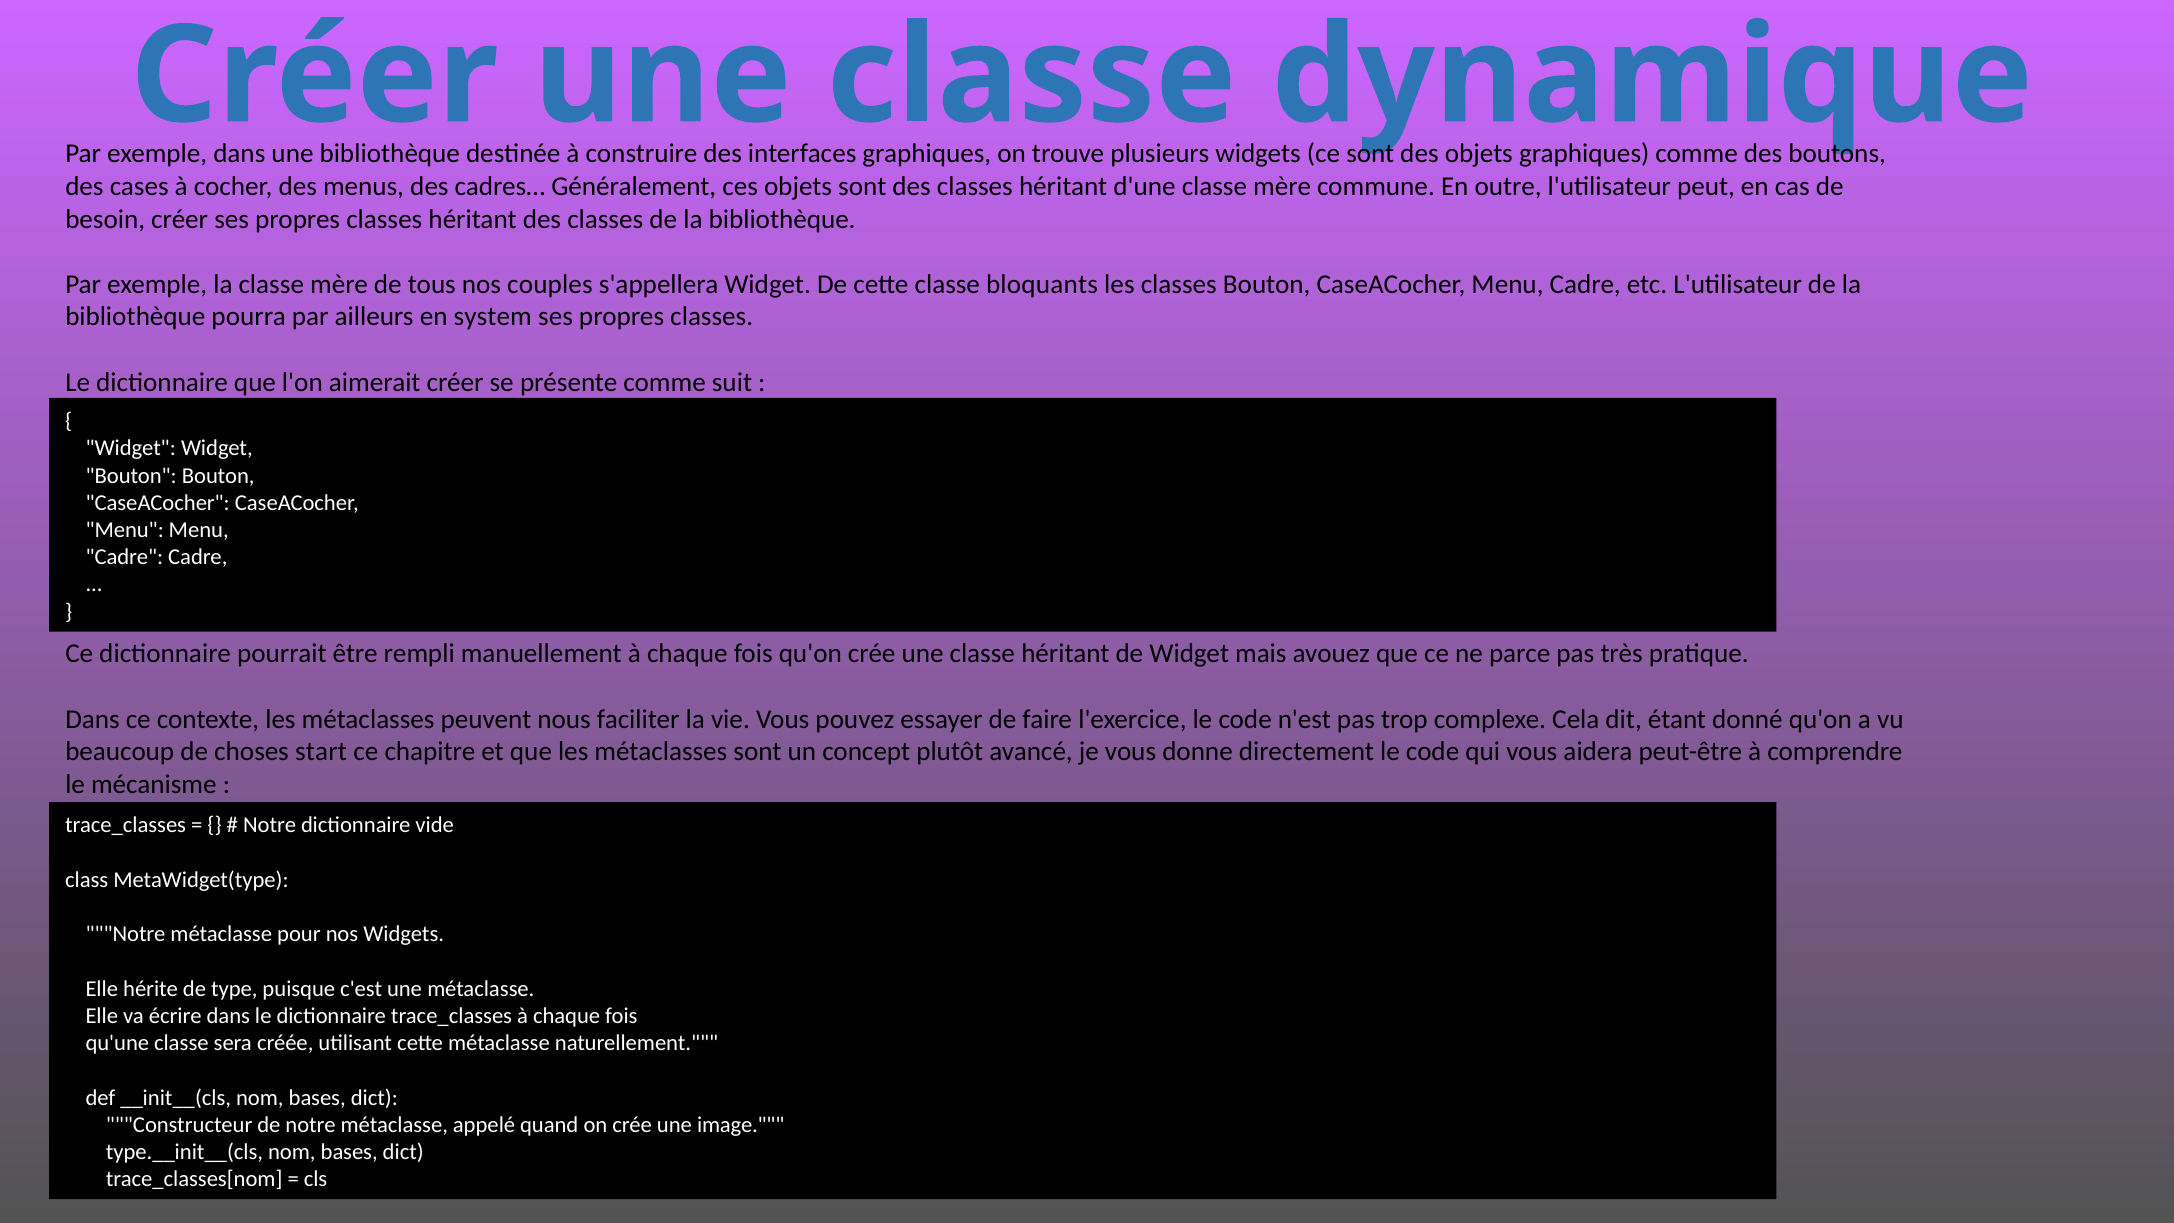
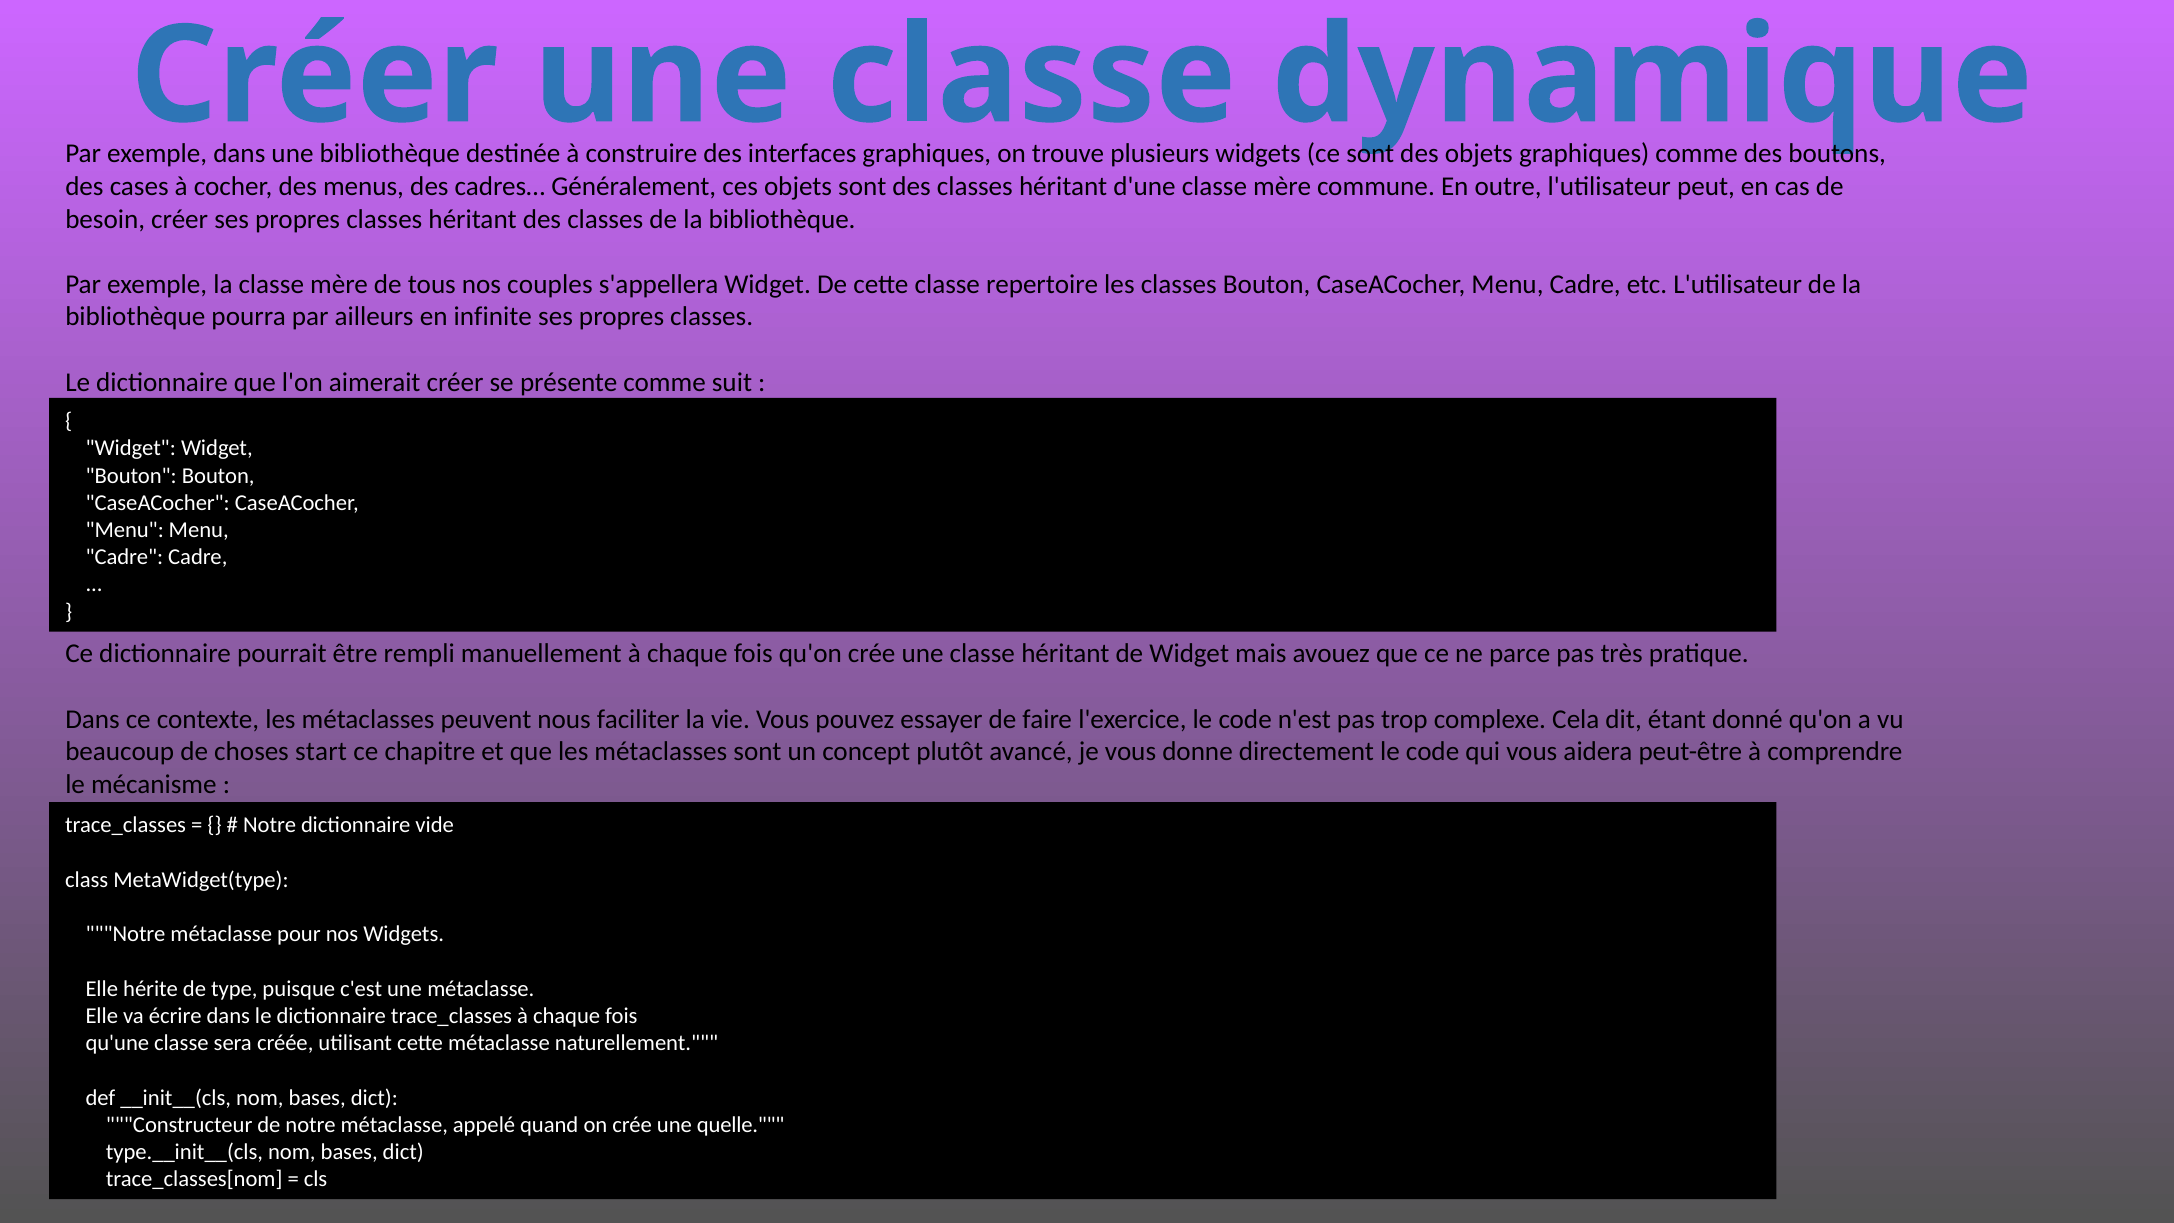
bloquants: bloquants -> repertoire
system: system -> infinite
image: image -> quelle
